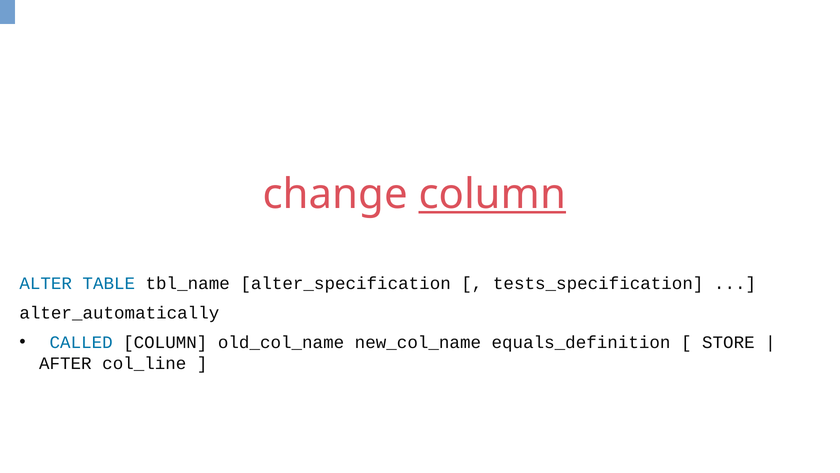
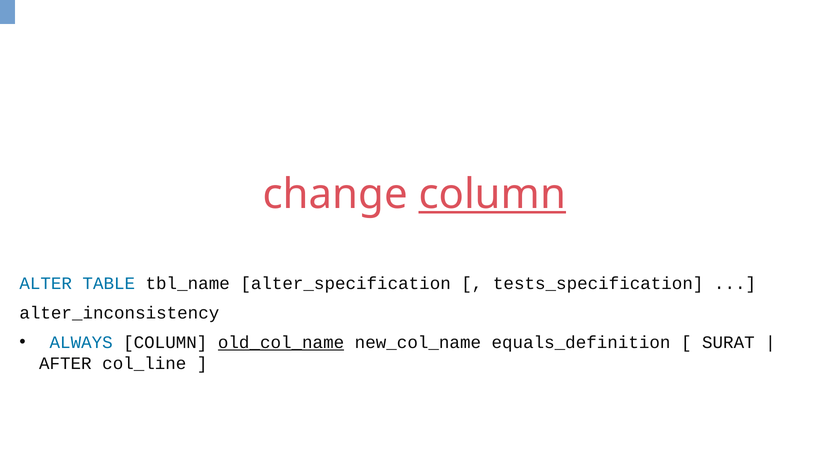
alter_automatically: alter_automatically -> alter_inconsistency
CALLED: CALLED -> ALWAYS
old_col_name underline: none -> present
STORE: STORE -> SURAT
